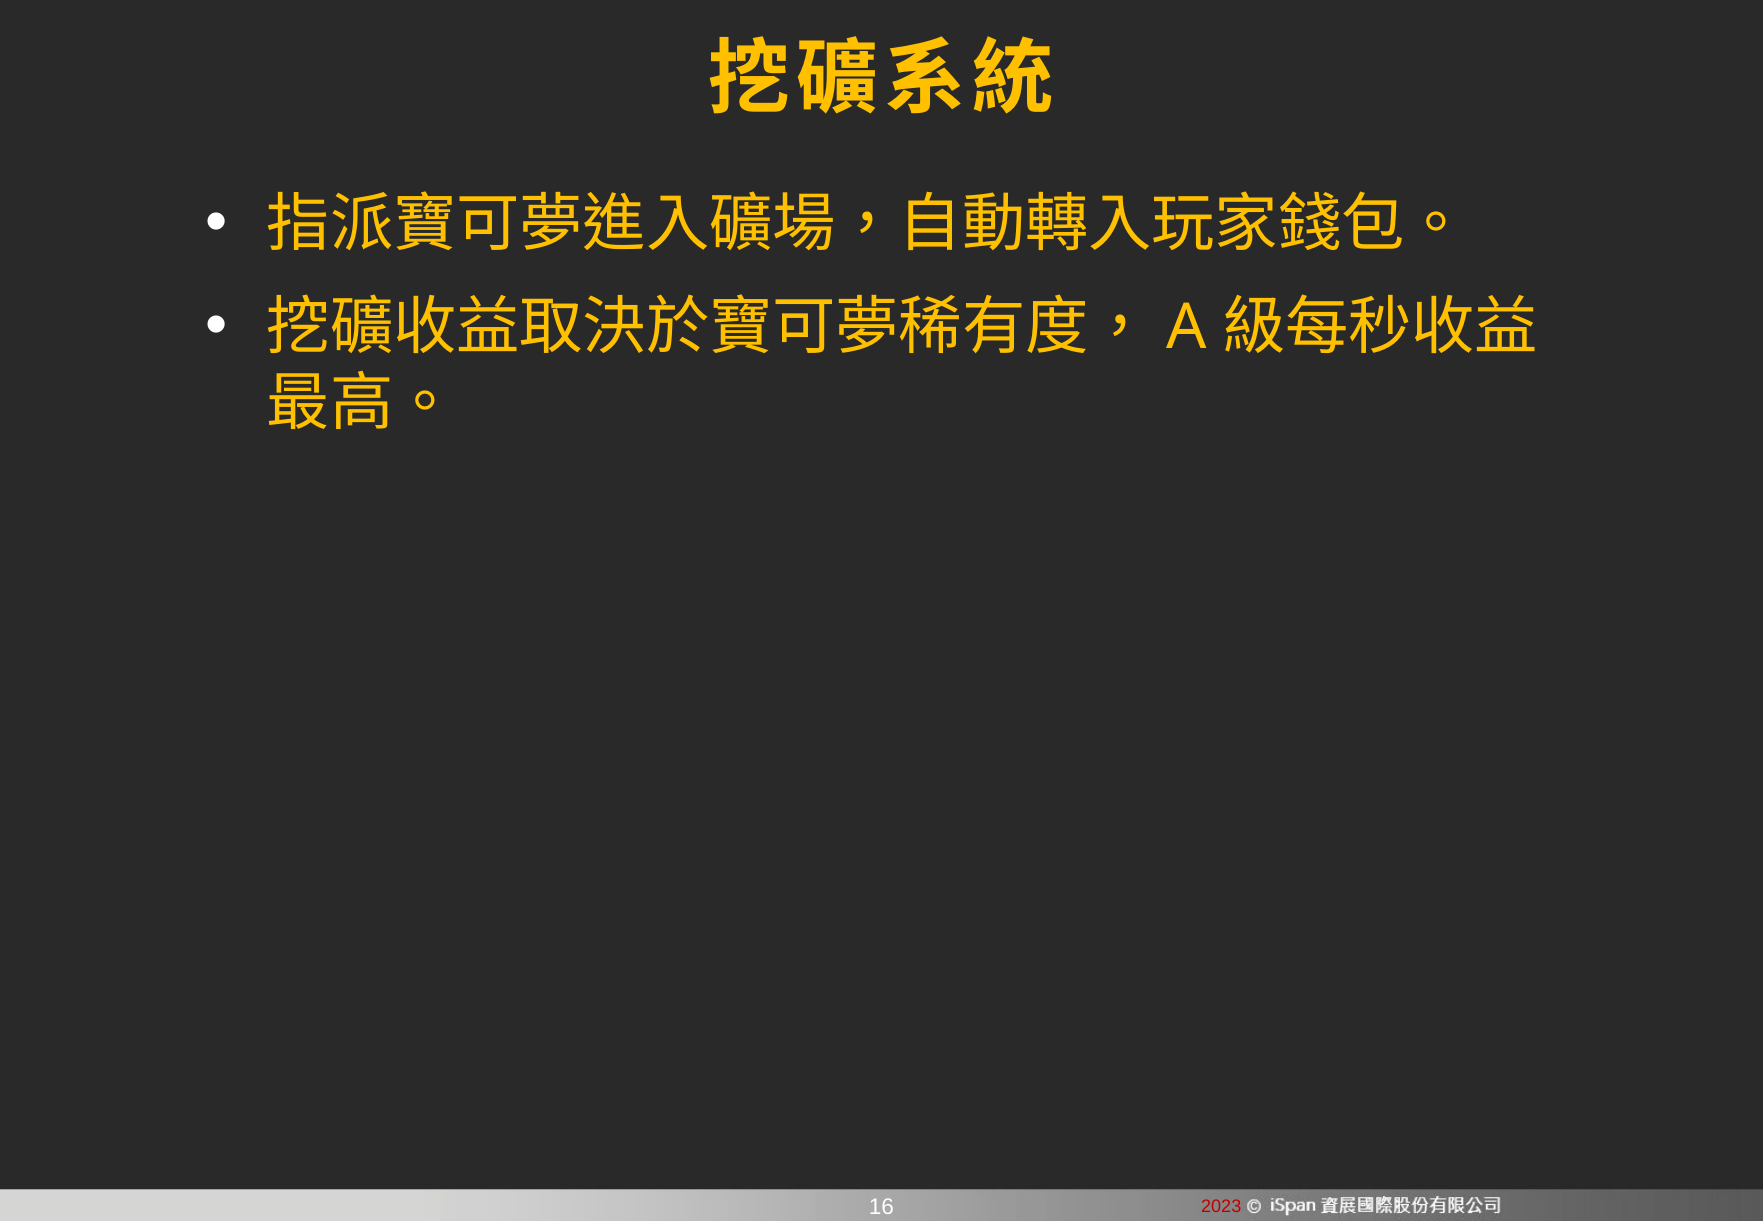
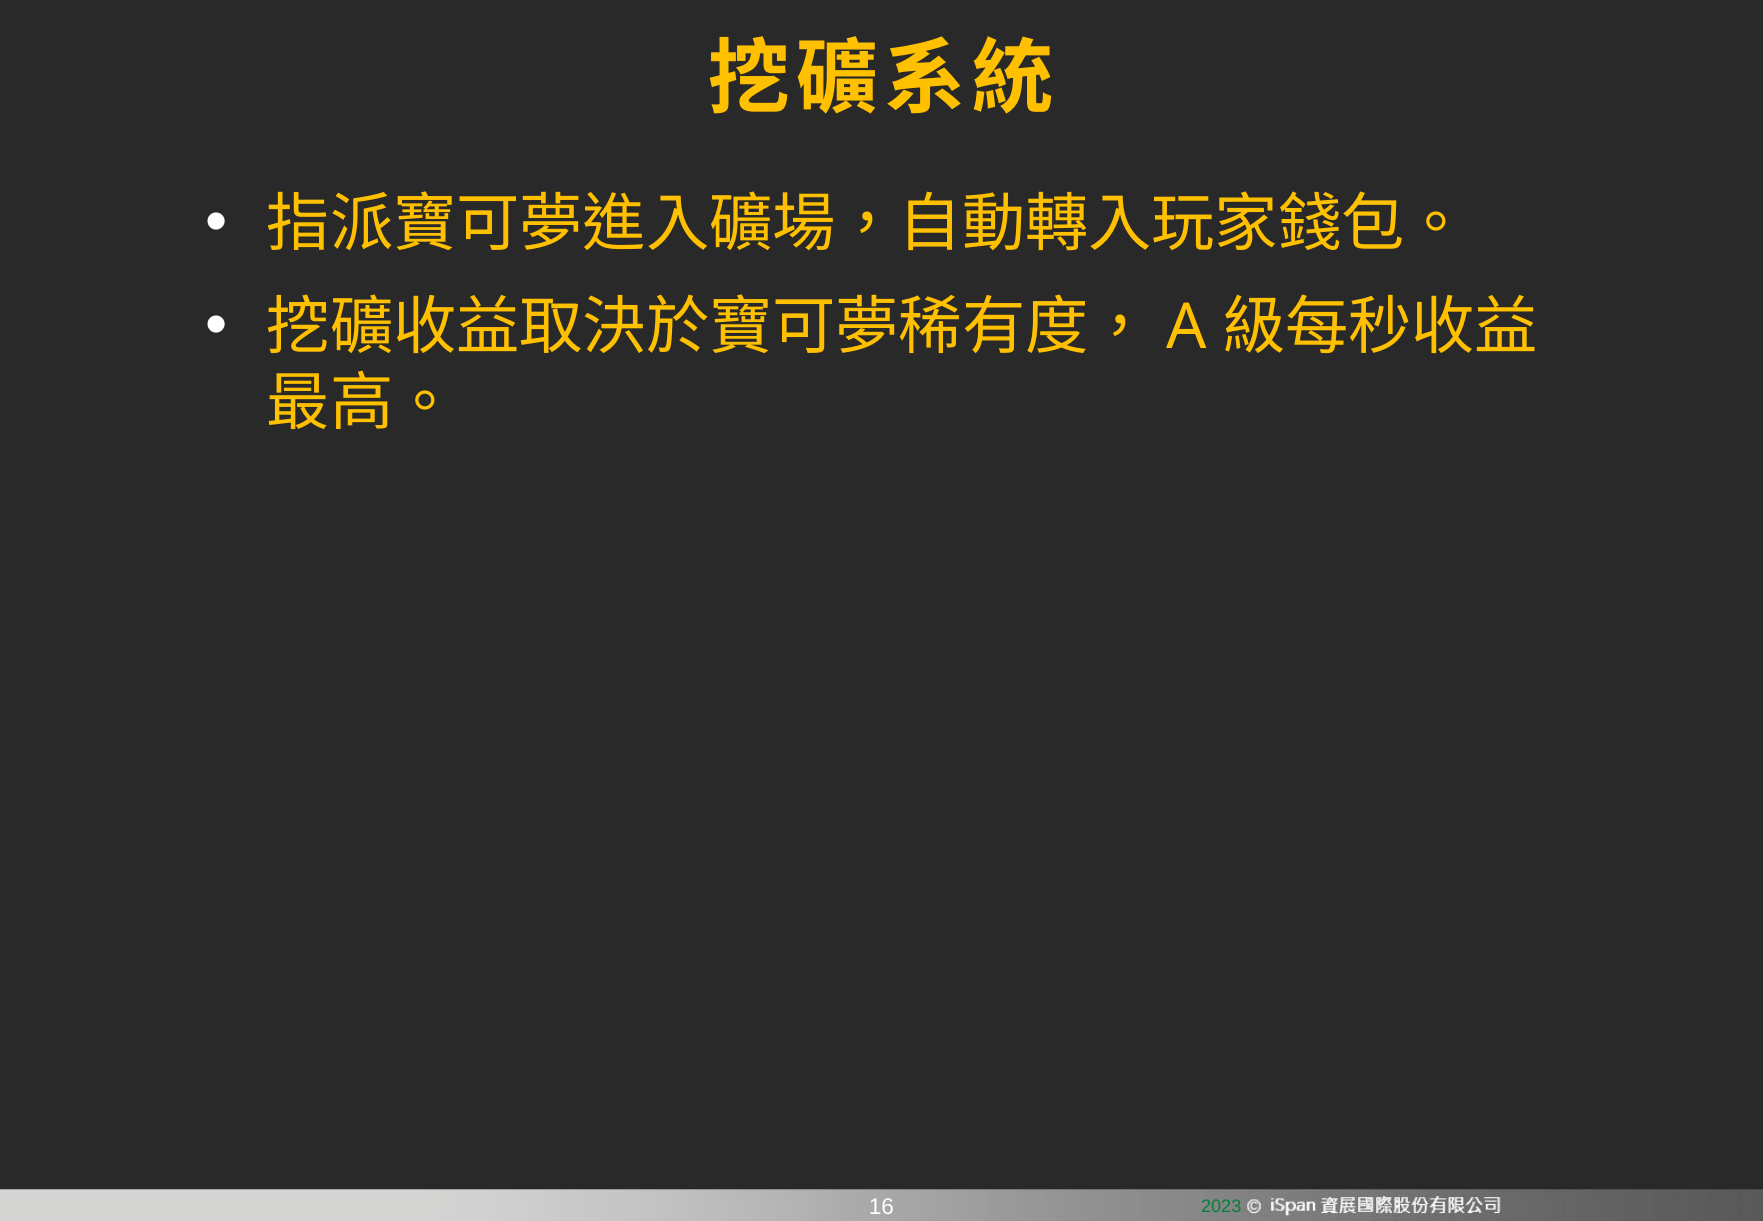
2023 colour: red -> green
